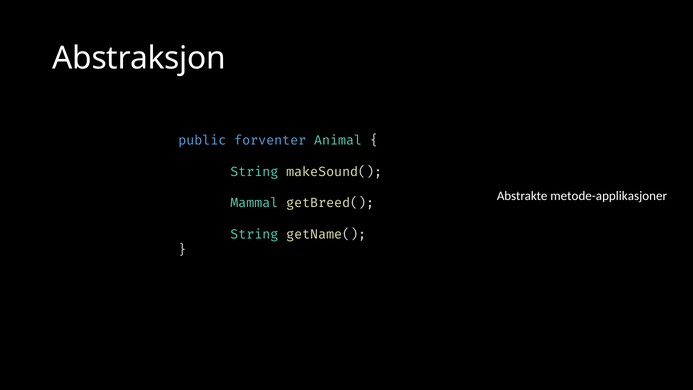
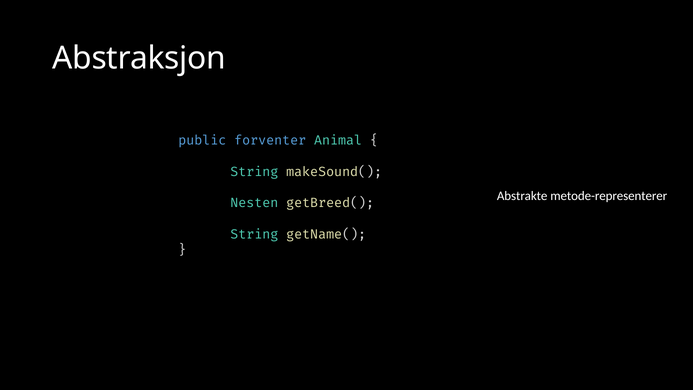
metode-applikasjoner: metode-applikasjoner -> metode-representerer
Mammal: Mammal -> Nesten
